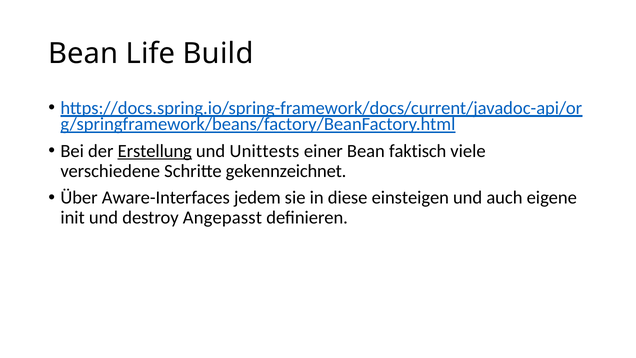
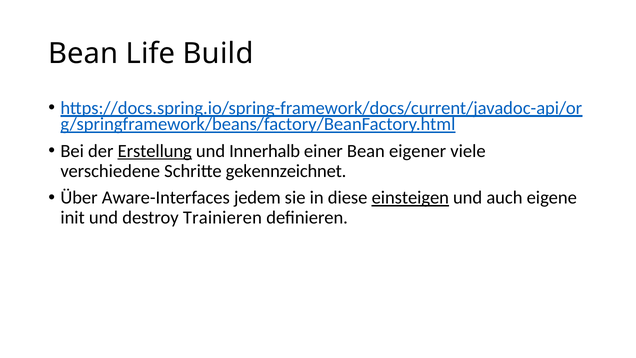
Unittests: Unittests -> Innerhalb
faktisch: faktisch -> eigener
einsteigen underline: none -> present
Angepasst: Angepasst -> Trainieren
